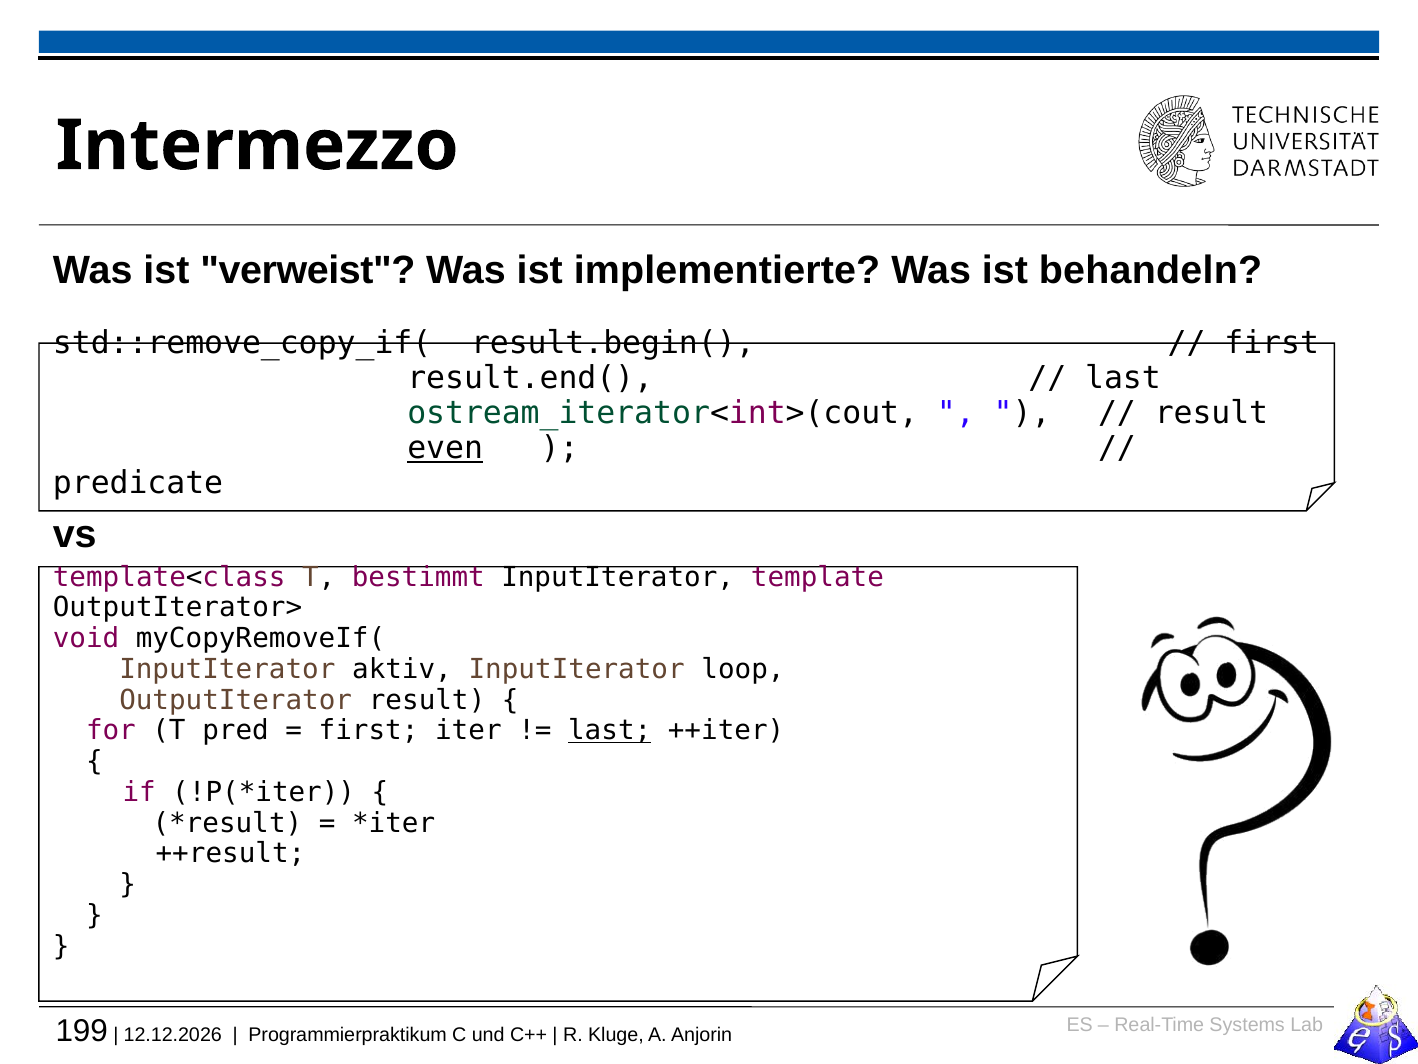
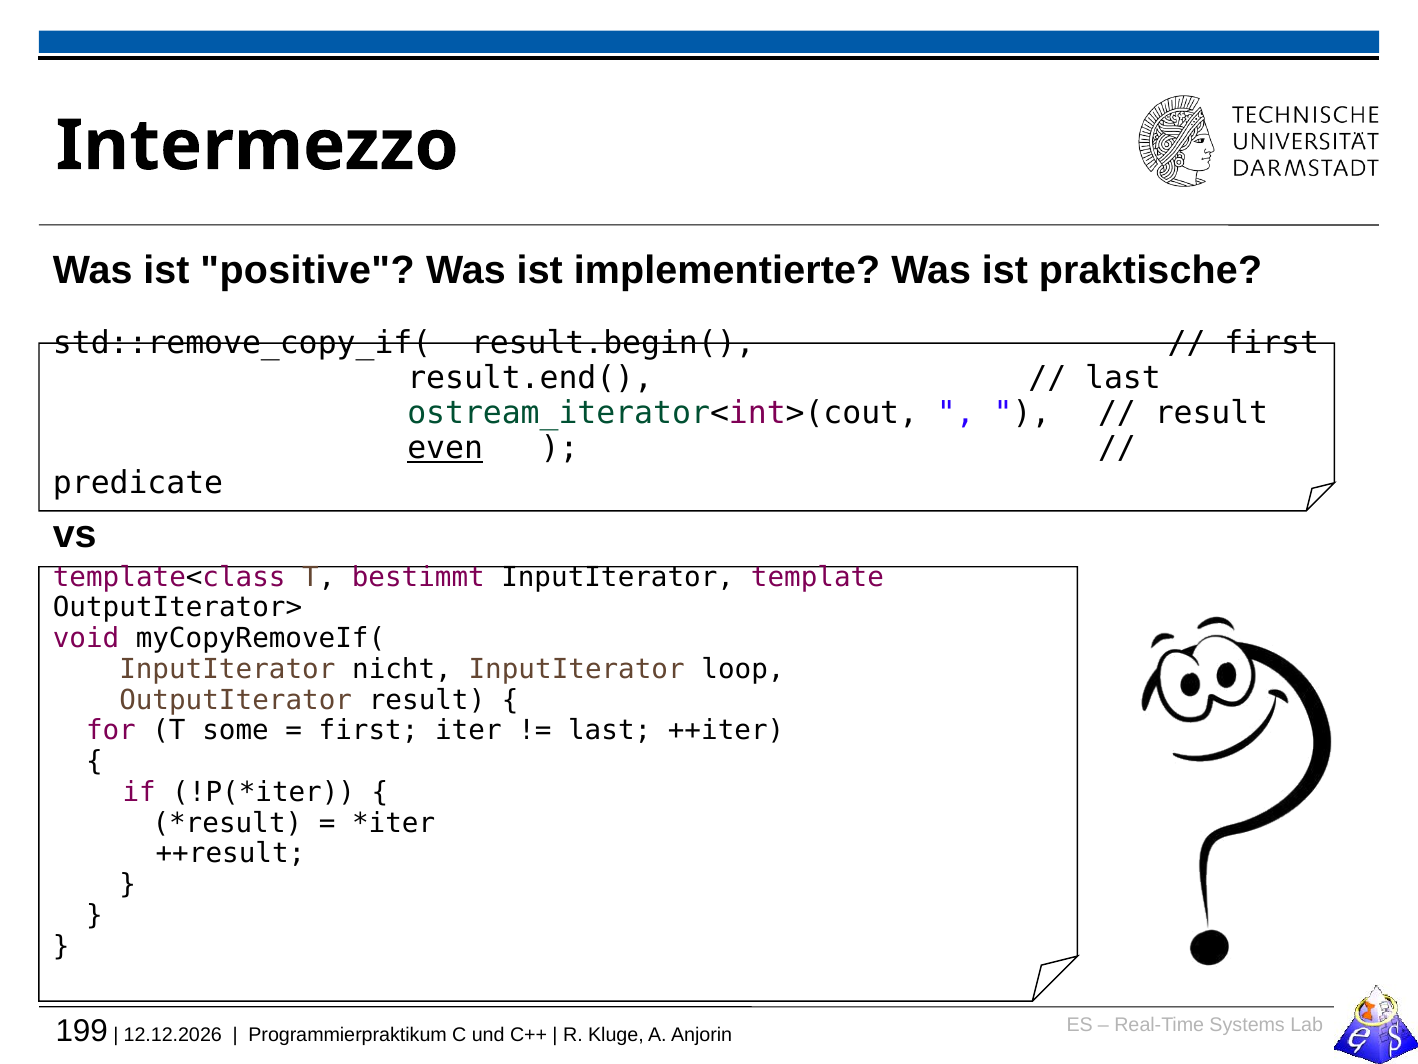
verweist: verweist -> positive
behandeln: behandeln -> praktische
aktiv: aktiv -> nicht
pred: pred -> some
last at (610, 730) underline: present -> none
